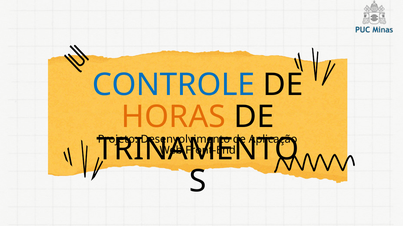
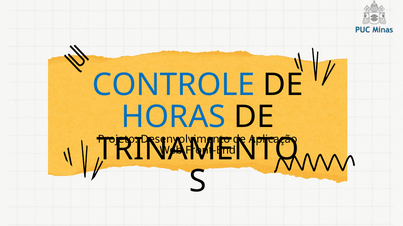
HORAS colour: orange -> blue
